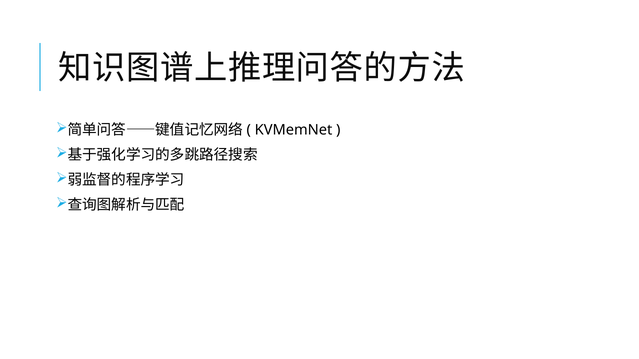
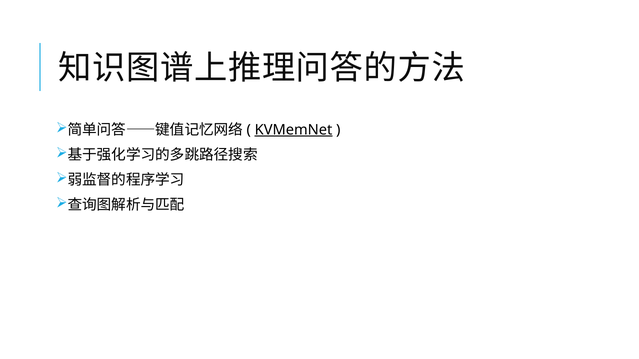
KVMemNet underline: none -> present
